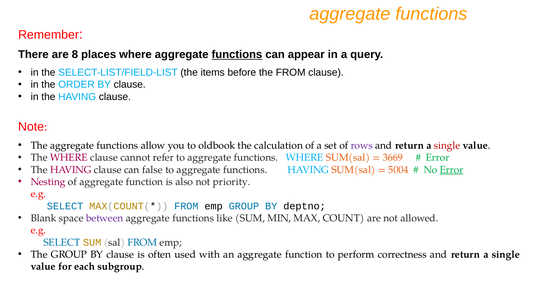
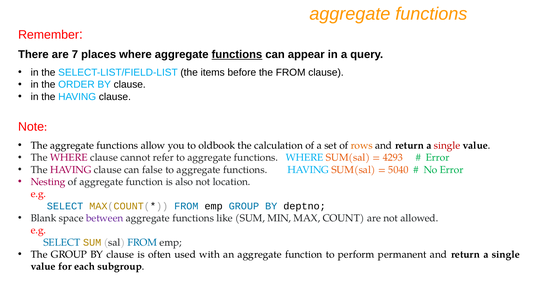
8: 8 -> 7
rows colour: purple -> orange
3669: 3669 -> 4293
5004: 5004 -> 5040
Error at (452, 170) underline: present -> none
priority: priority -> location
correctness: correctness -> permanent
